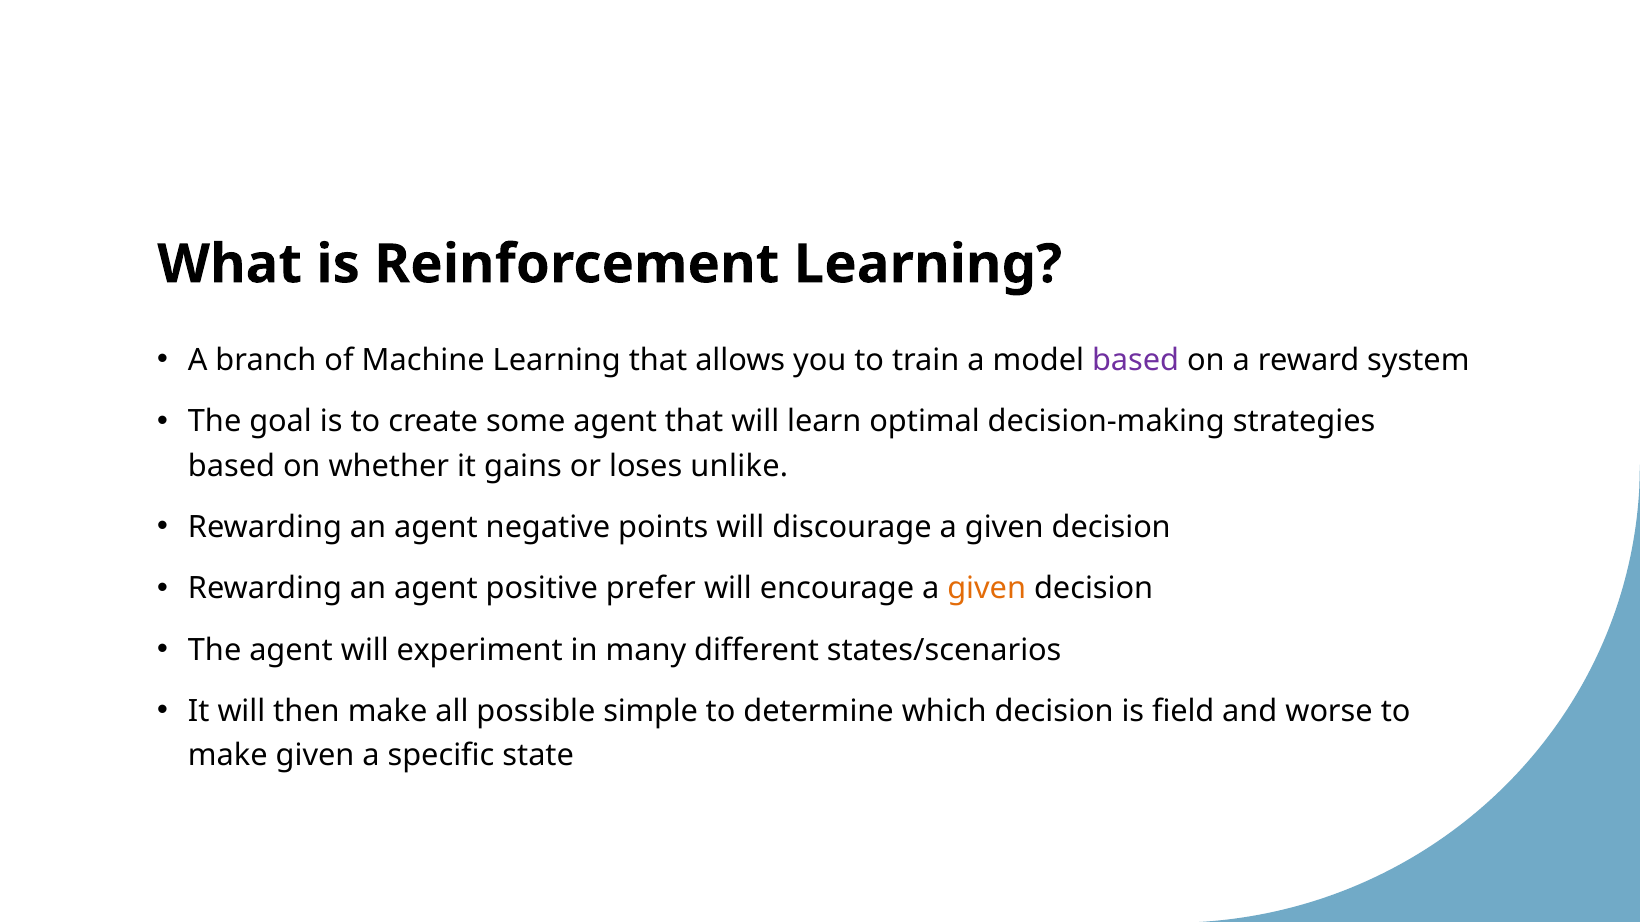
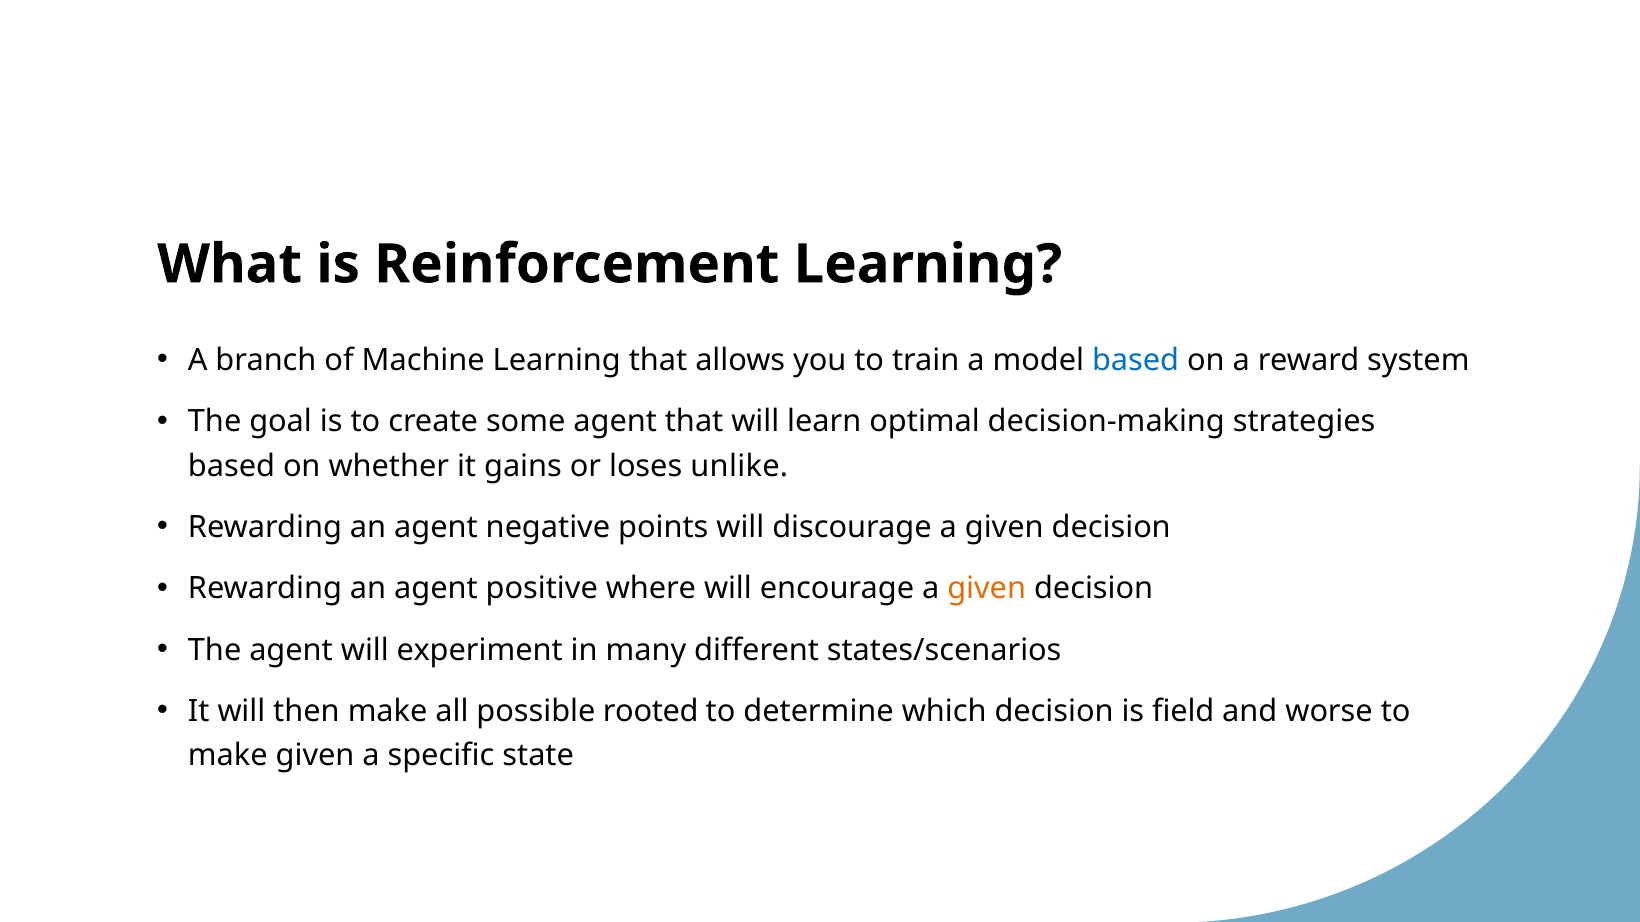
based at (1136, 361) colour: purple -> blue
prefer: prefer -> where
simple: simple -> rooted
